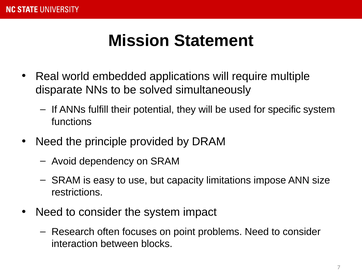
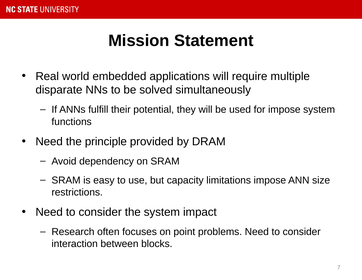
for specific: specific -> impose
